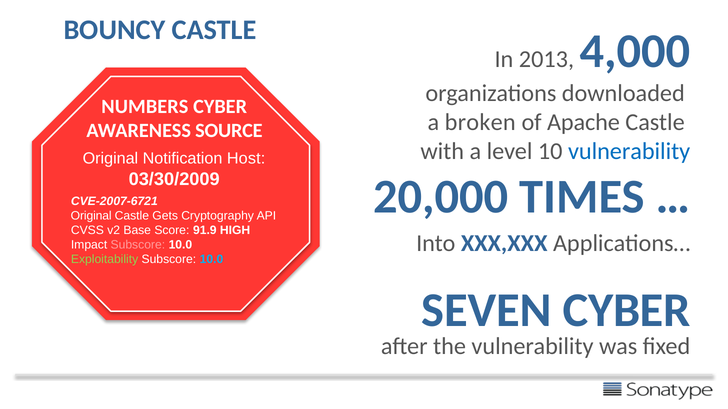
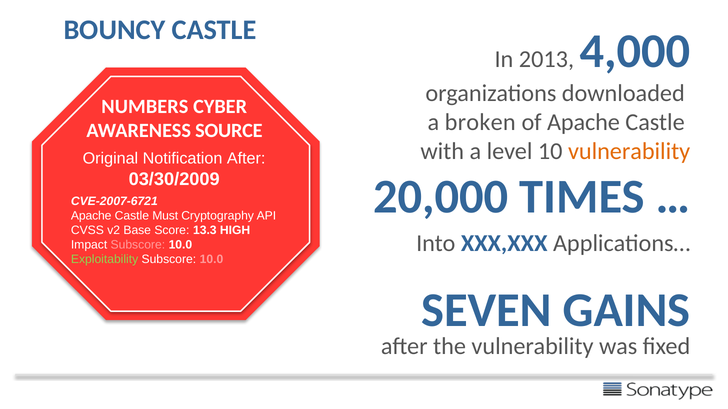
vulnerability at (629, 151) colour: blue -> orange
Notification Host: Host -> After
Original at (91, 216): Original -> Apache
Gets: Gets -> Must
91.9: 91.9 -> 13.3
10.0 at (211, 260) colour: light blue -> pink
SEVEN CYBER: CYBER -> GAINS
